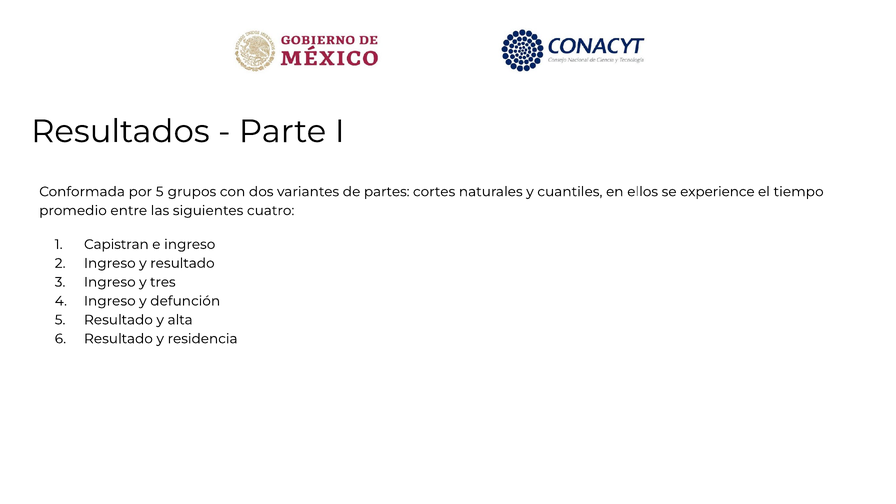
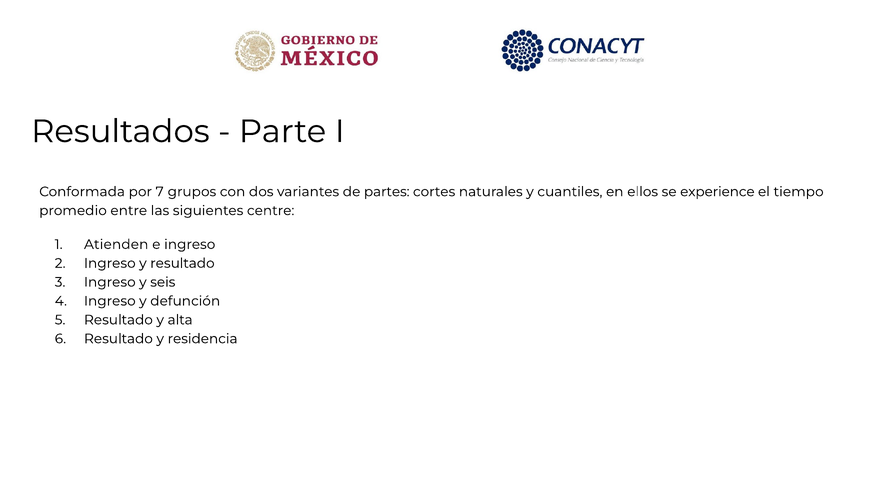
por 5: 5 -> 7
cuatro: cuatro -> centre
Capistran: Capistran -> Atienden
tres: tres -> seis
